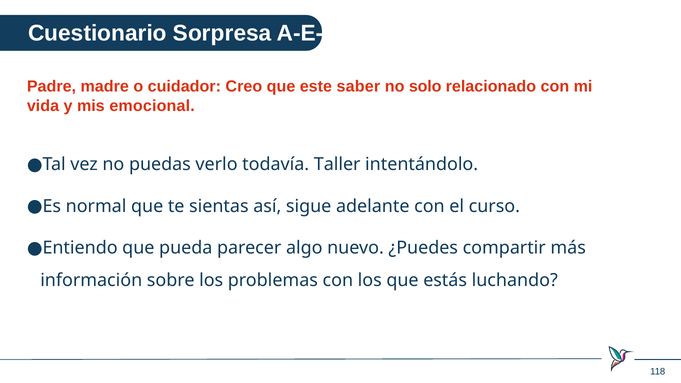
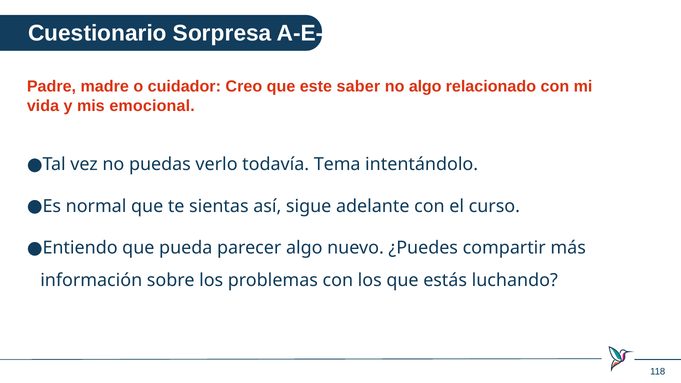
no solo: solo -> algo
Taller: Taller -> Tema
